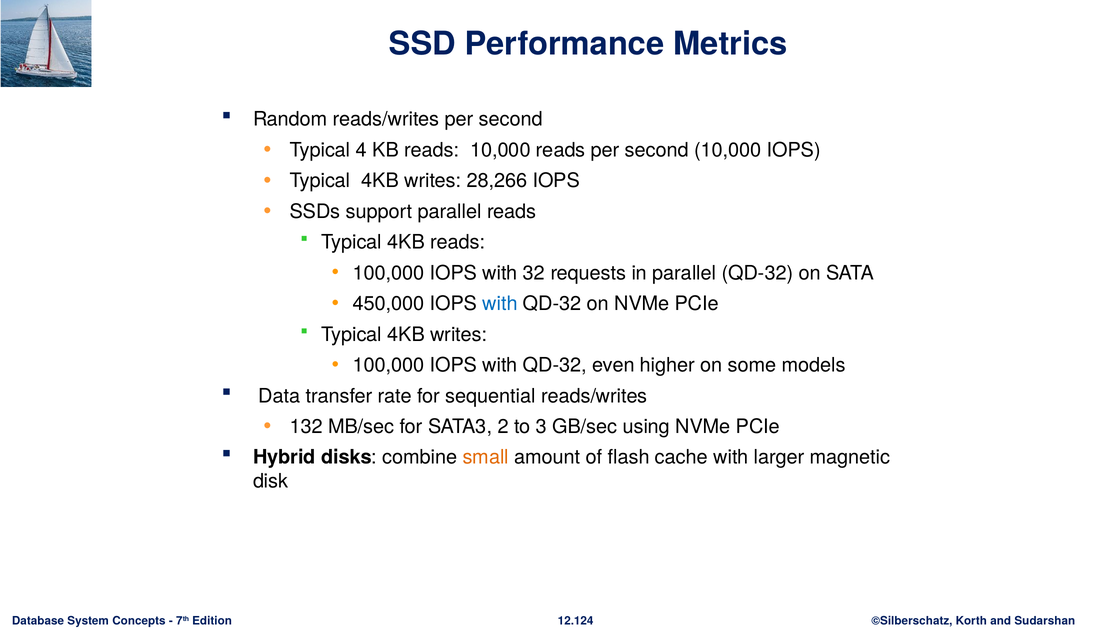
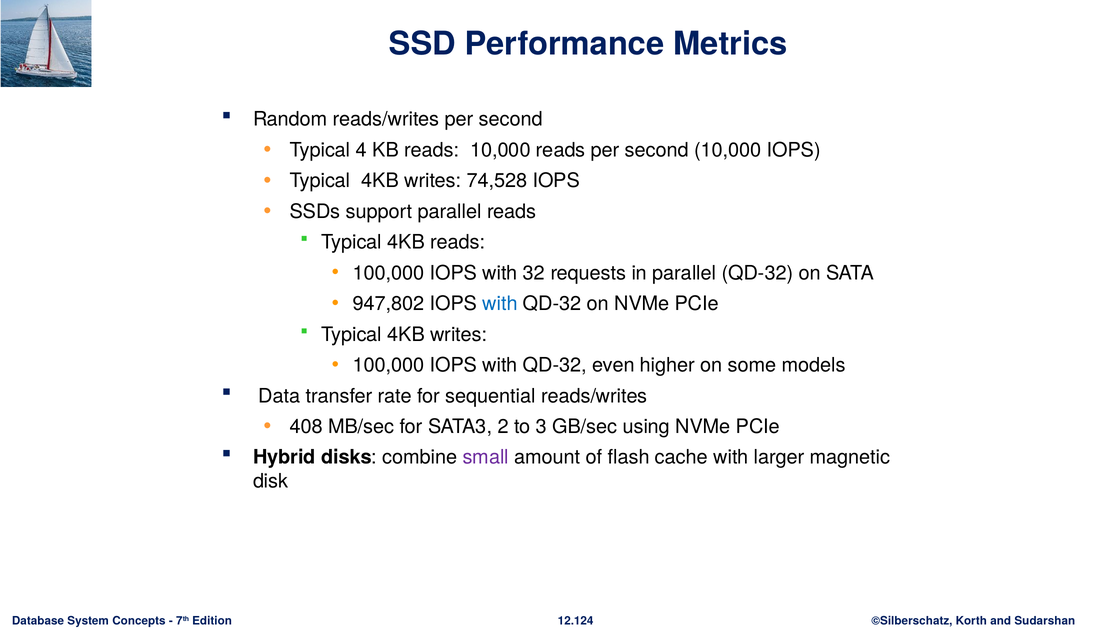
28,266: 28,266 -> 74,528
450,000: 450,000 -> 947,802
132: 132 -> 408
small colour: orange -> purple
